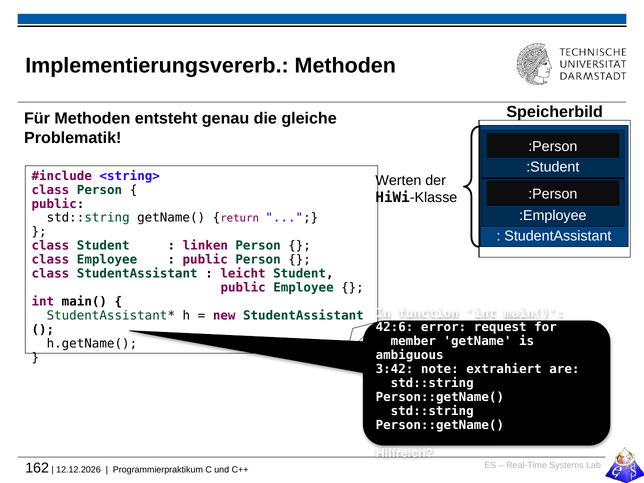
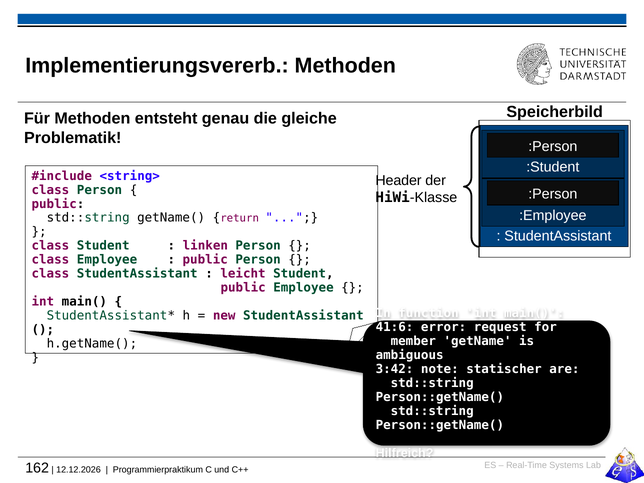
Werten: Werten -> Header
42:6: 42:6 -> 41:6
extrahiert: extrahiert -> statischer
